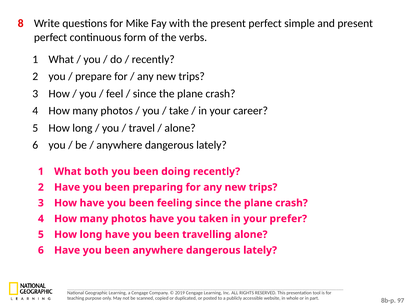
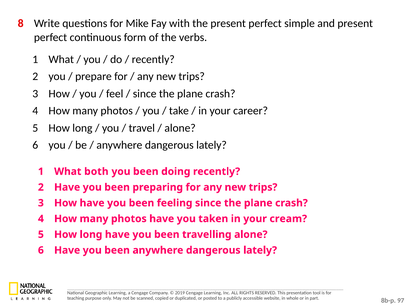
prefer: prefer -> cream
